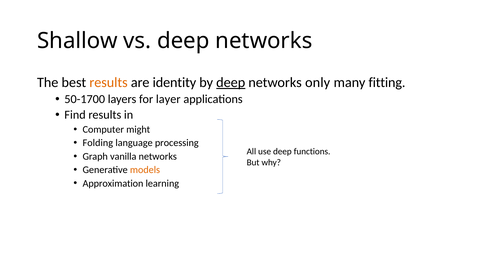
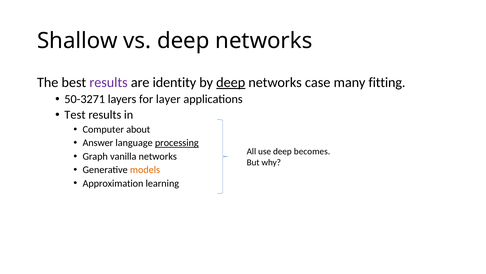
results at (109, 82) colour: orange -> purple
only: only -> case
50-1700: 50-1700 -> 50-3271
Find: Find -> Test
might: might -> about
Folding: Folding -> Answer
processing underline: none -> present
functions: functions -> becomes
